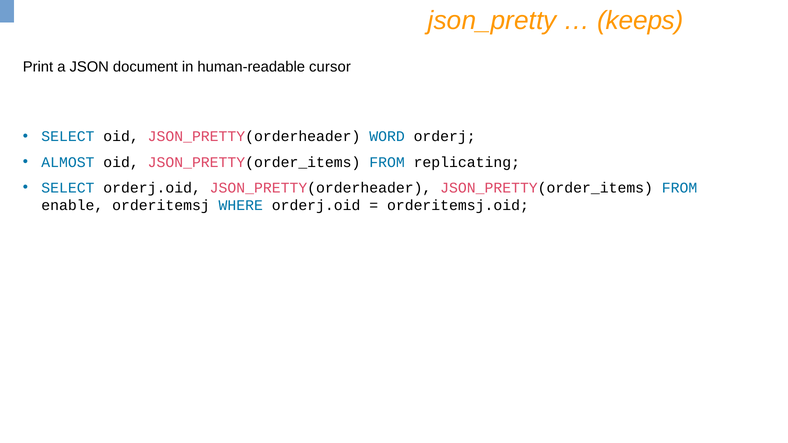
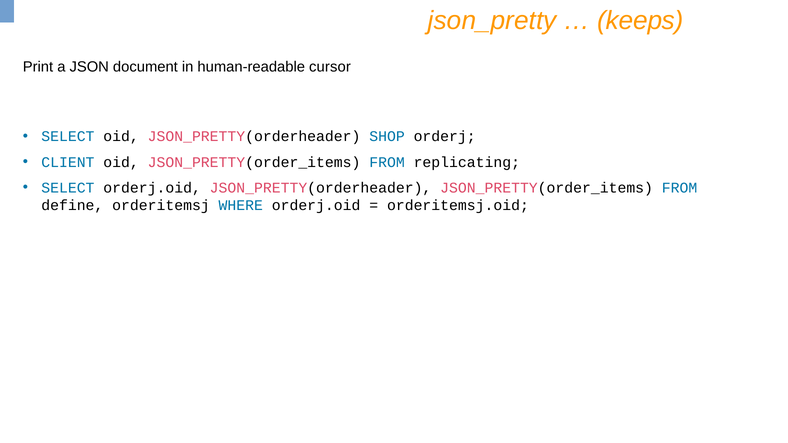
WORD: WORD -> SHOP
ALMOST: ALMOST -> CLIENT
enable: enable -> define
